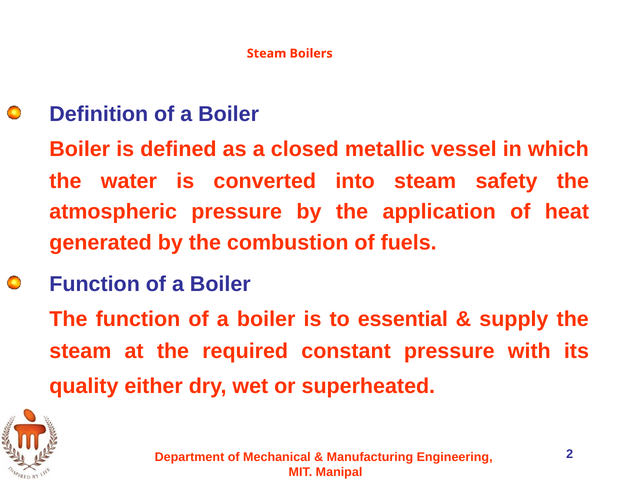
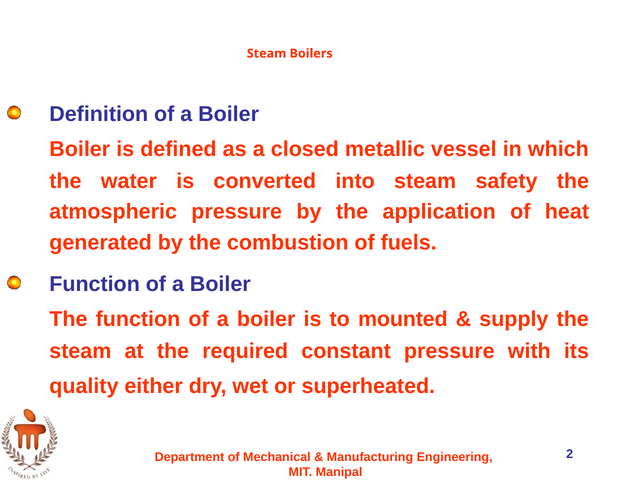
essential: essential -> mounted
